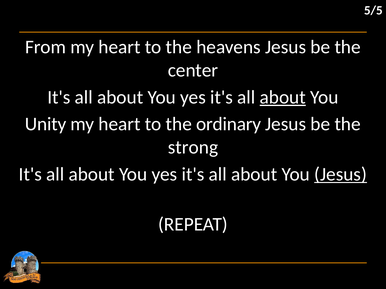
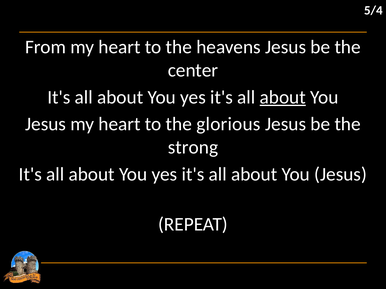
5/5: 5/5 -> 5/4
Unity at (46, 124): Unity -> Jesus
ordinary: ordinary -> glorious
Jesus at (341, 175) underline: present -> none
